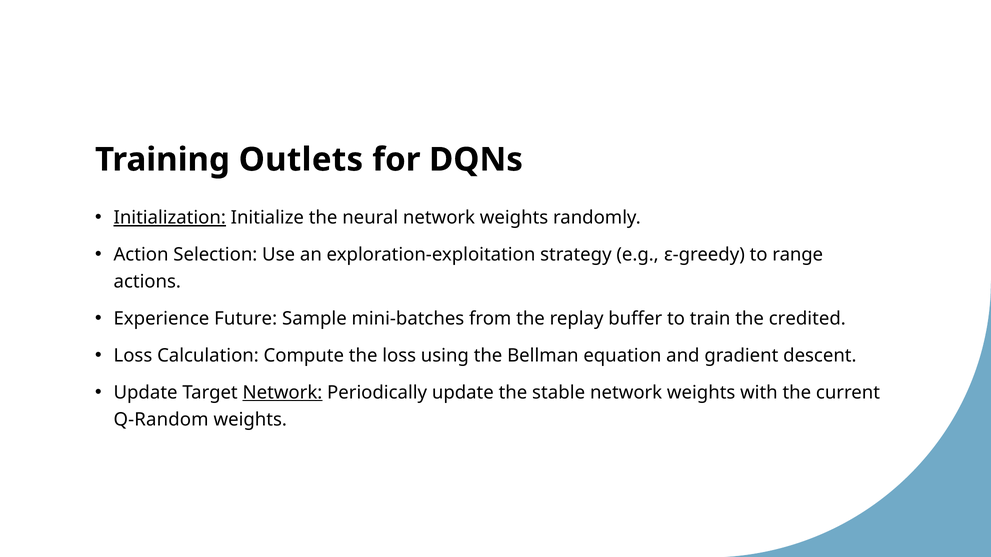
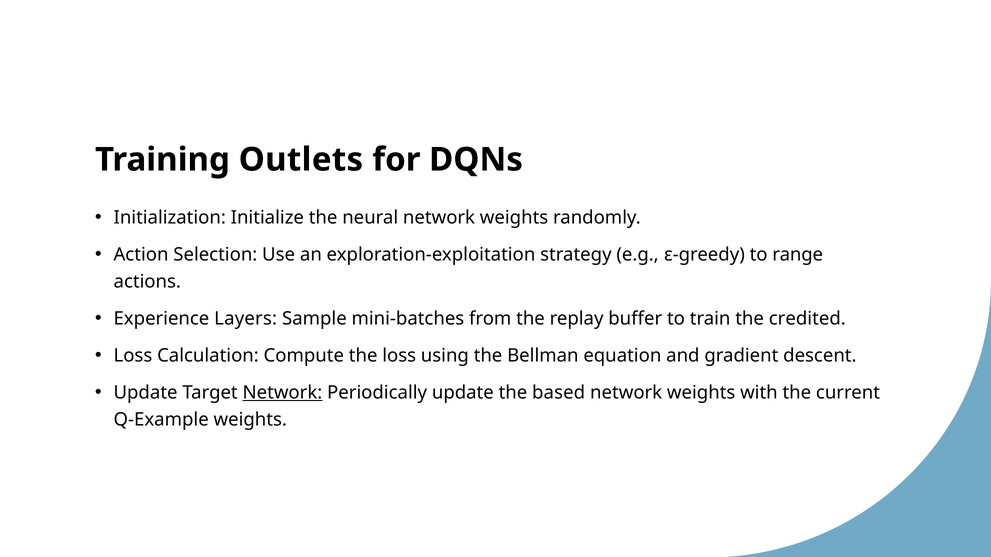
Initialization underline: present -> none
Future: Future -> Layers
stable: stable -> based
Q-Random: Q-Random -> Q-Example
